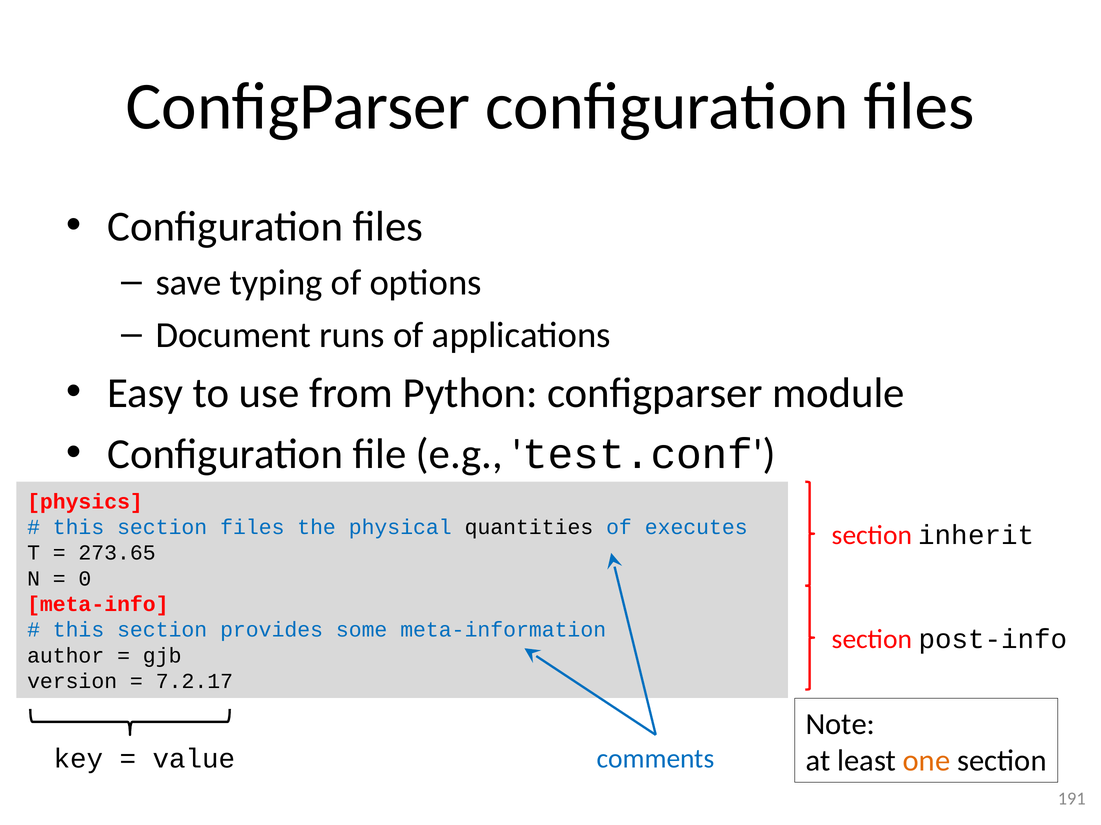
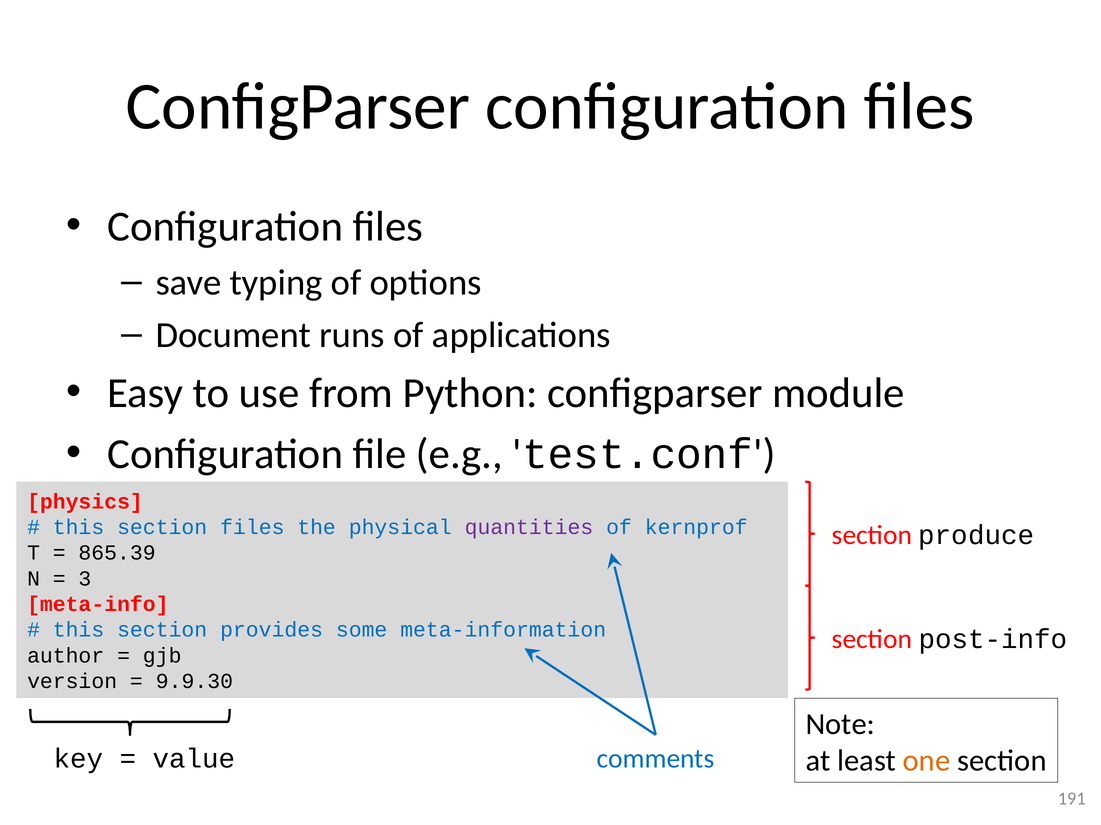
quantities colour: black -> purple
executes: executes -> kernprof
inherit: inherit -> produce
273.65: 273.65 -> 865.39
0: 0 -> 3
7.2.17: 7.2.17 -> 9.9.30
